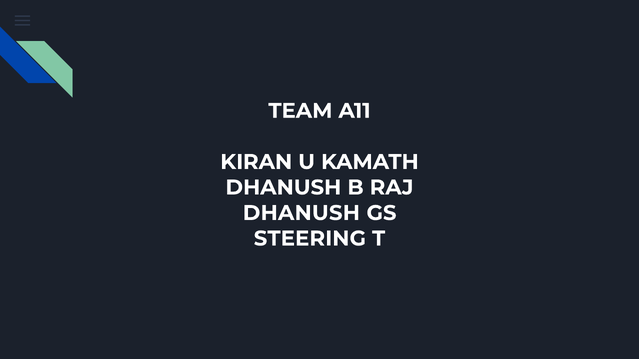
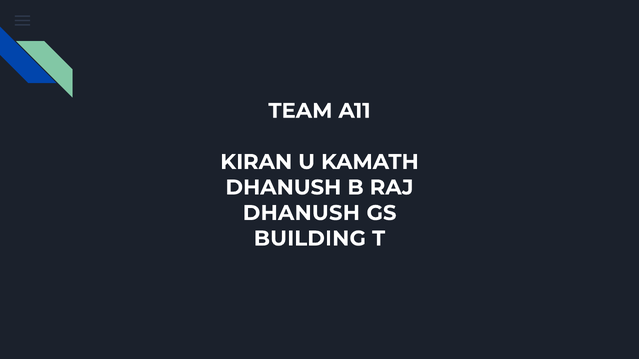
STEERING: STEERING -> BUILDING
